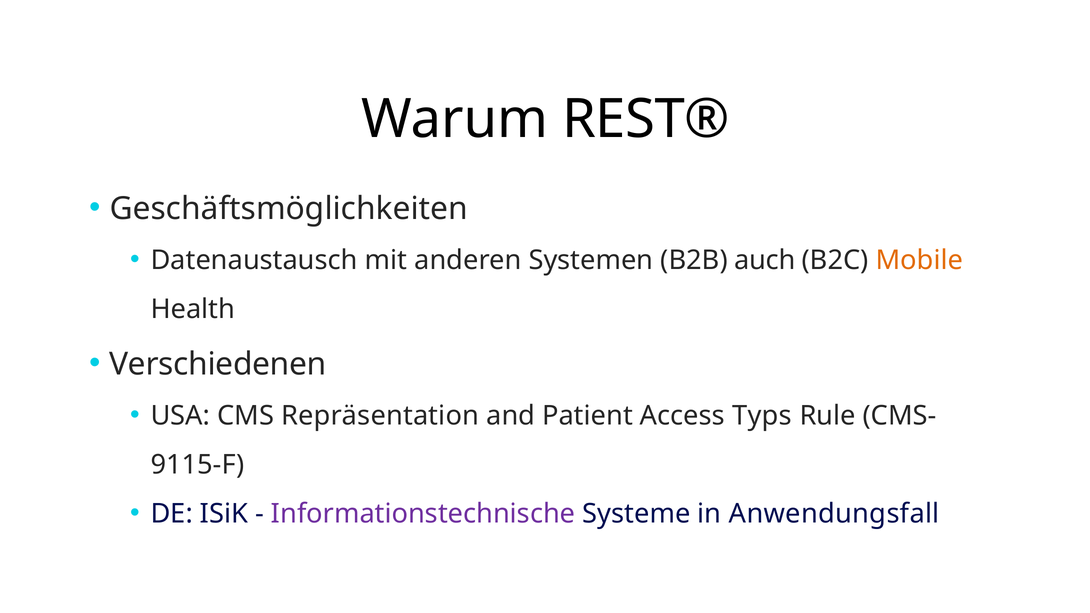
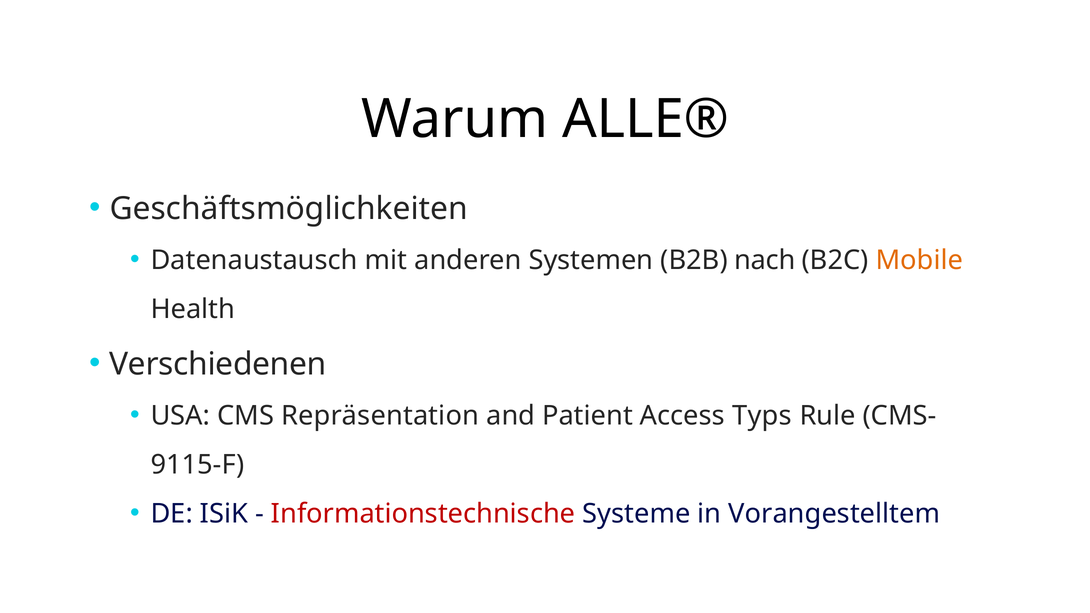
REST®: REST® -> ALLE®
auch: auch -> nach
Informationstechnische colour: purple -> red
Anwendungsfall: Anwendungsfall -> Vorangestelltem
